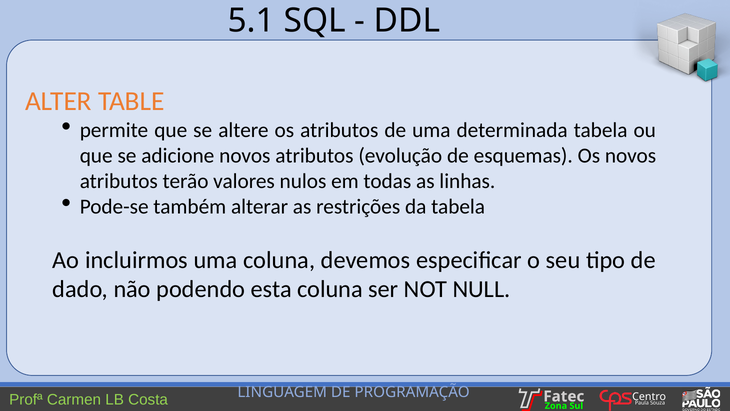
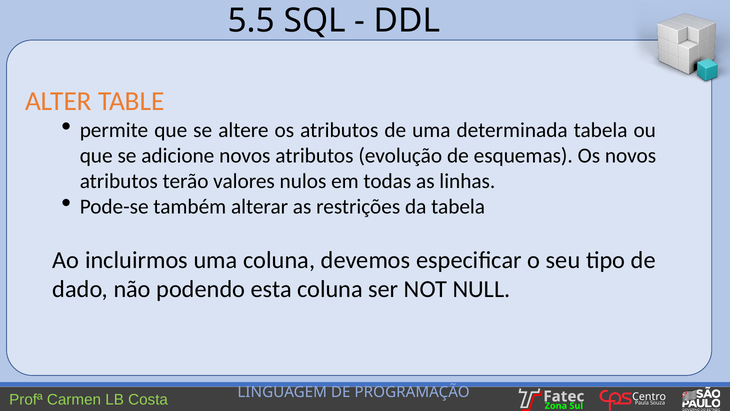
5.1: 5.1 -> 5.5
